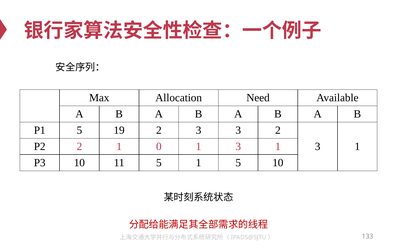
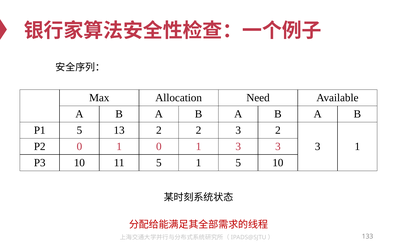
19: 19 -> 13
3 at (199, 130): 3 -> 2
P2 2: 2 -> 0
1 3 1: 1 -> 3
